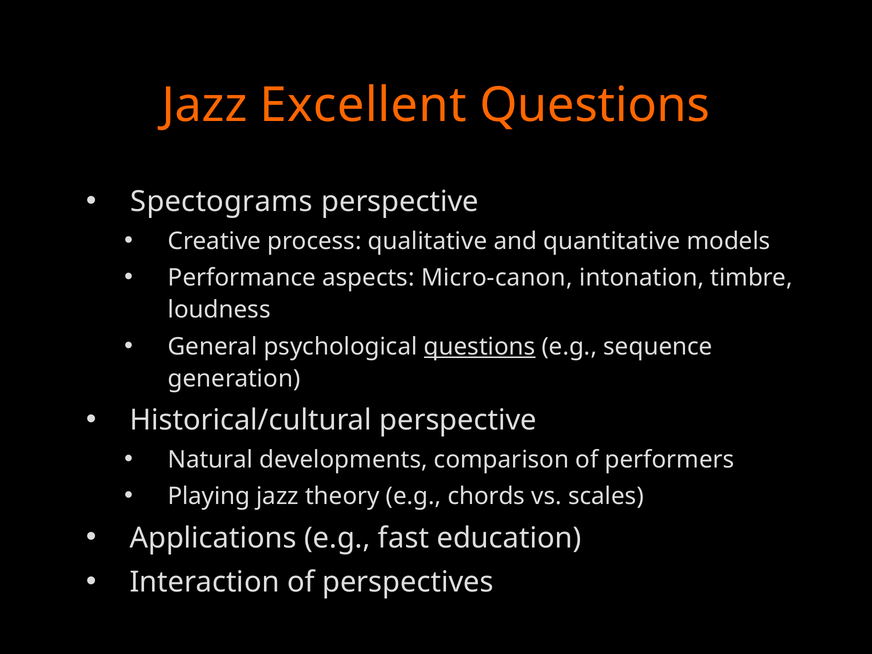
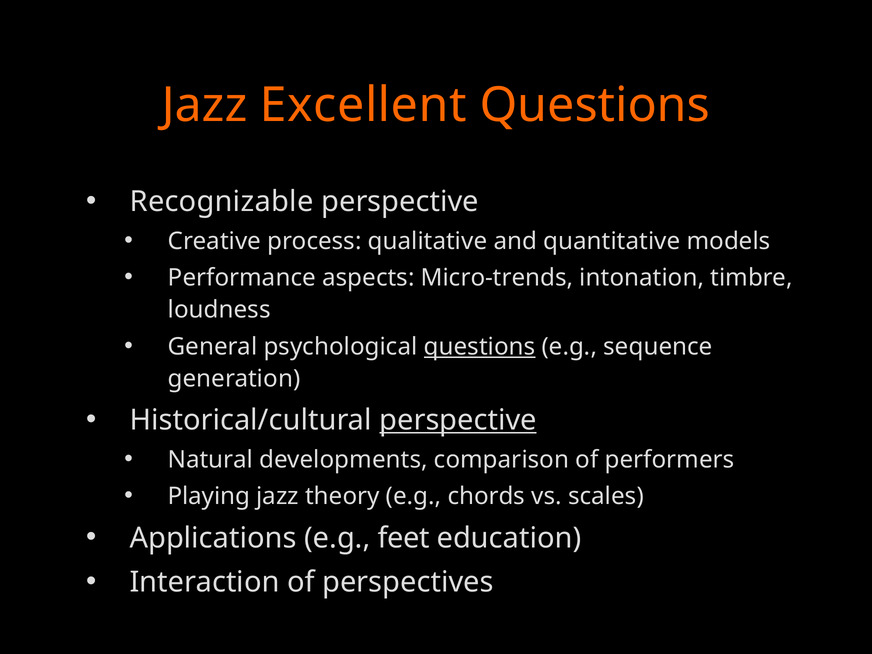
Spectograms: Spectograms -> Recognizable
Micro-canon: Micro-canon -> Micro-trends
perspective at (458, 420) underline: none -> present
fast: fast -> feet
